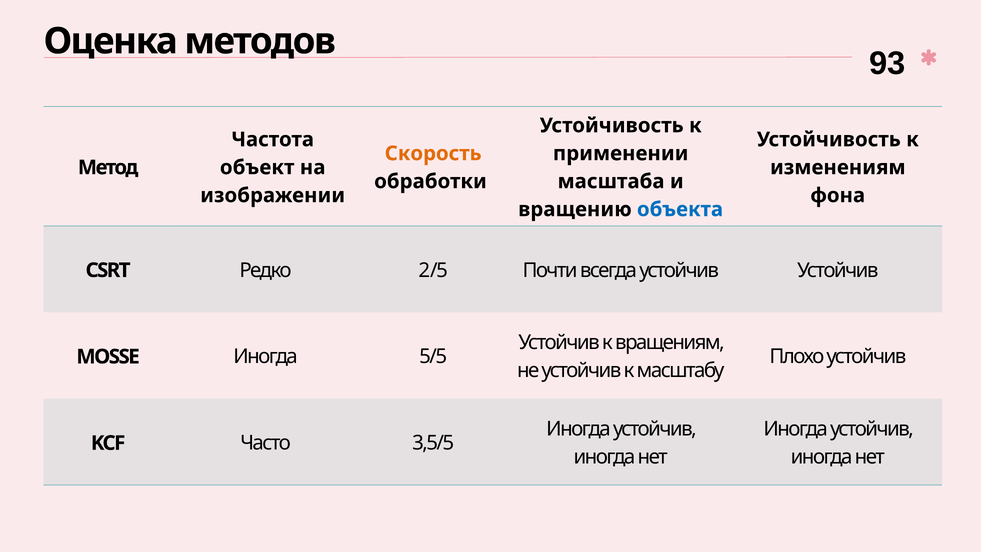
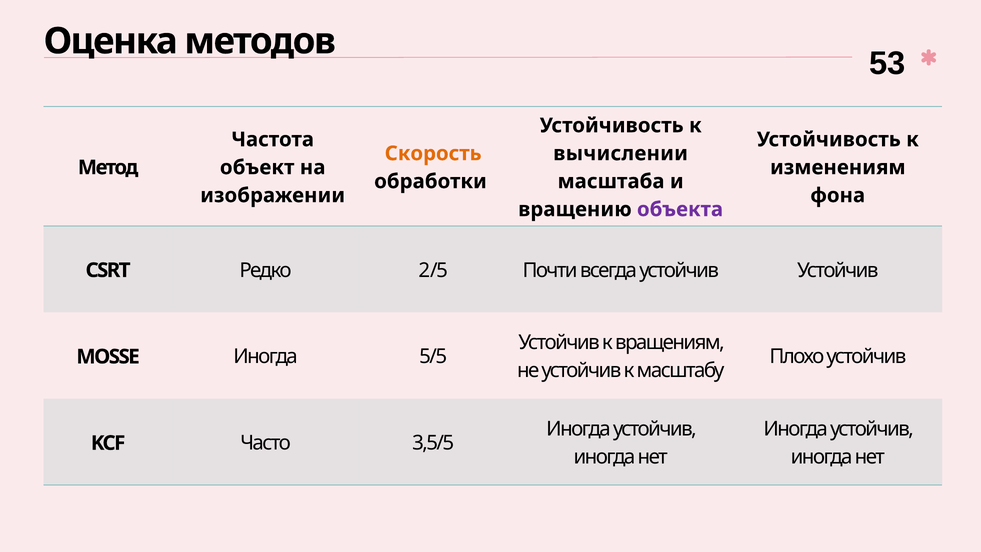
93: 93 -> 53
применении: применении -> вычислении
объекта colour: blue -> purple
